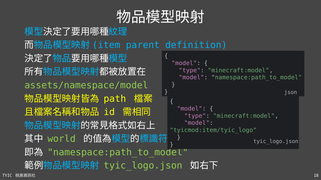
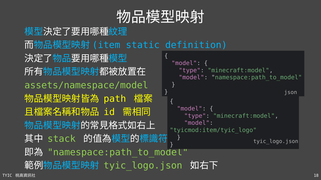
parent: parent -> static
world: world -> stack
